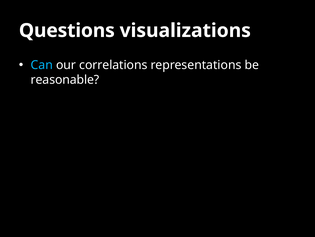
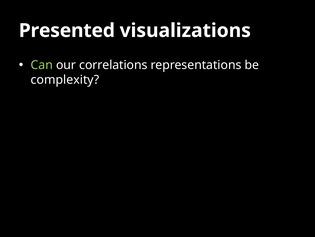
Questions: Questions -> Presented
Can colour: light blue -> light green
reasonable: reasonable -> complexity
